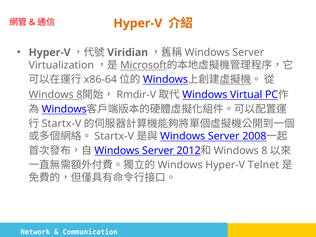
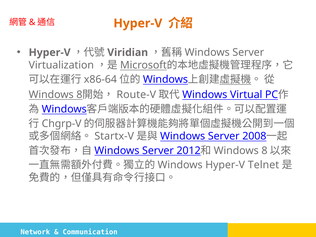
Rmdir-V: Rmdir-V -> Route-V
Startx-V at (62, 124): Startx-V -> Chgrp-V
